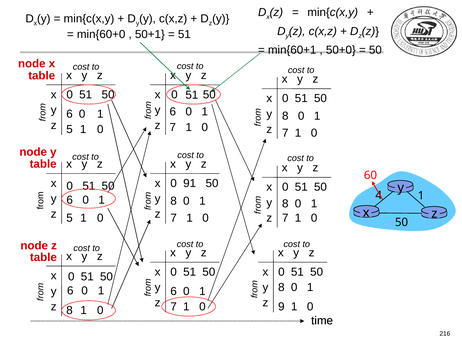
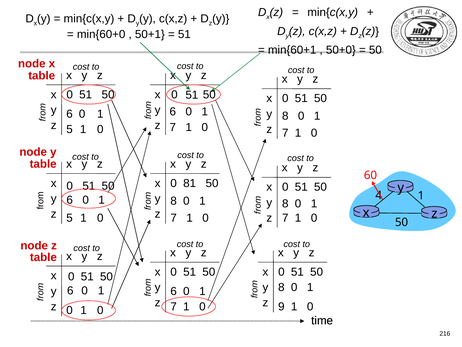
91: 91 -> 81
8 at (69, 310): 8 -> 0
